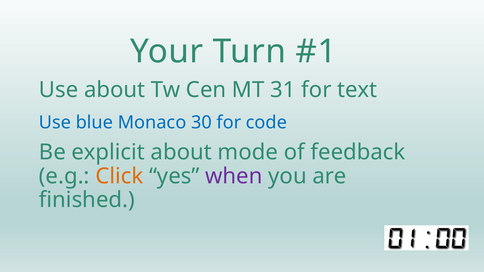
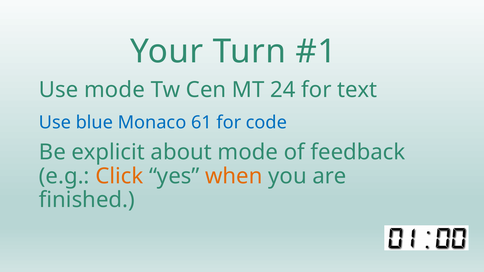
Use about: about -> mode
31: 31 -> 24
30: 30 -> 61
when colour: purple -> orange
